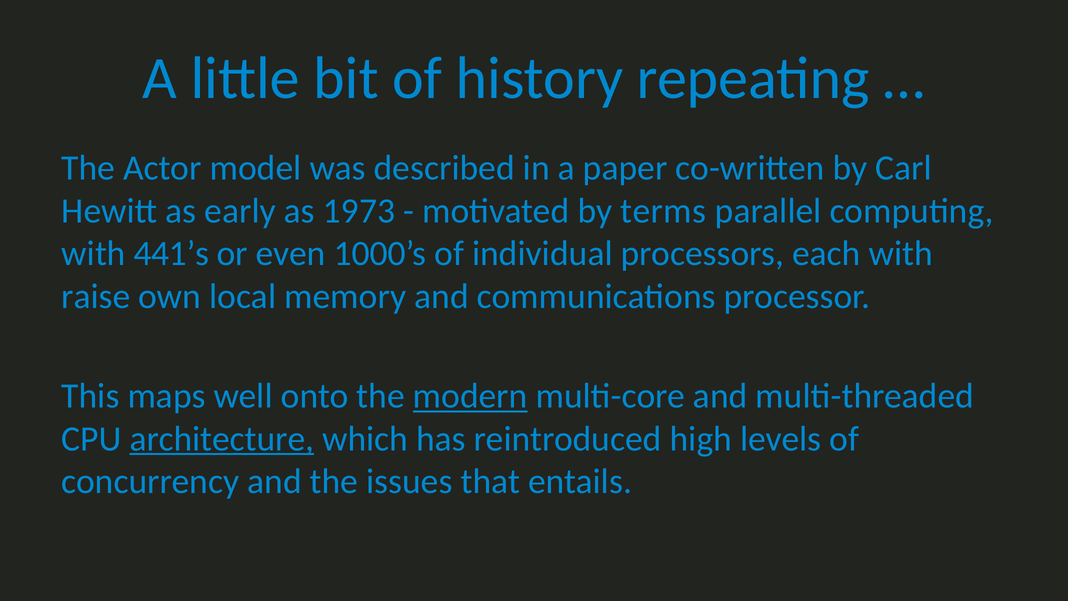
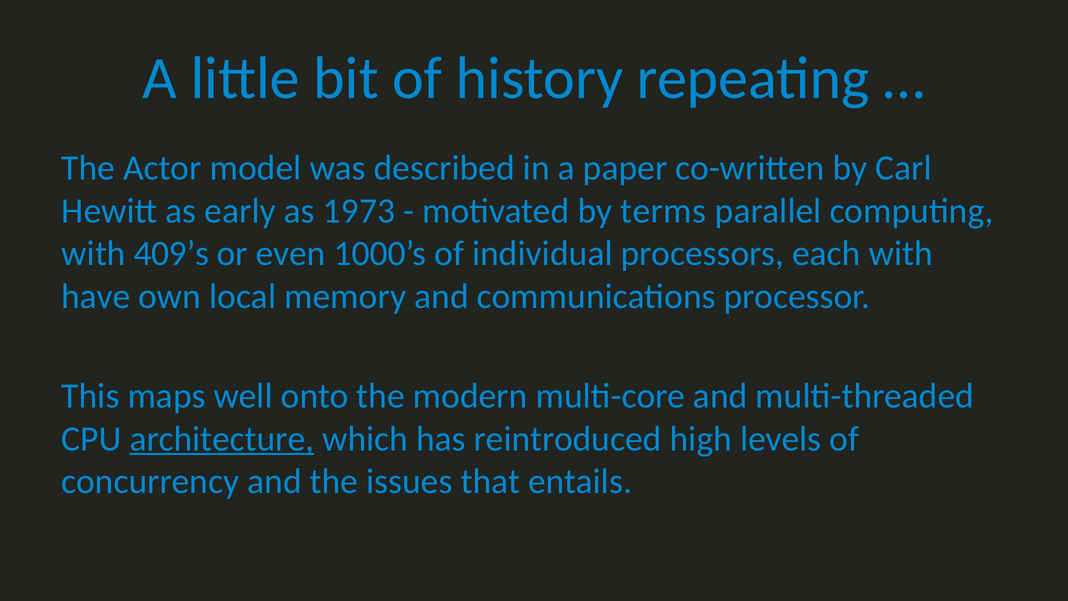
441’s: 441’s -> 409’s
raise: raise -> have
modern underline: present -> none
